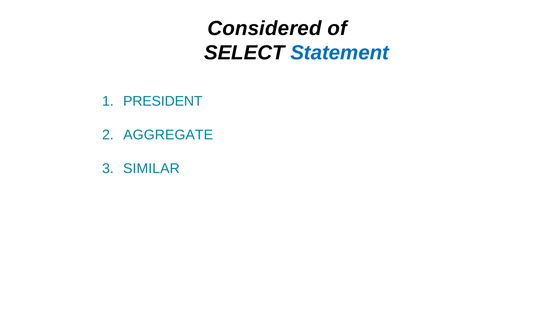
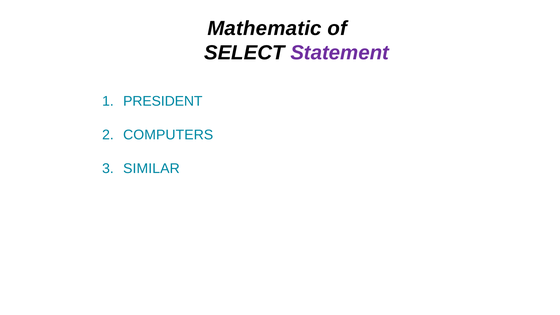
Considered: Considered -> Mathematic
Statement colour: blue -> purple
AGGREGATE: AGGREGATE -> COMPUTERS
